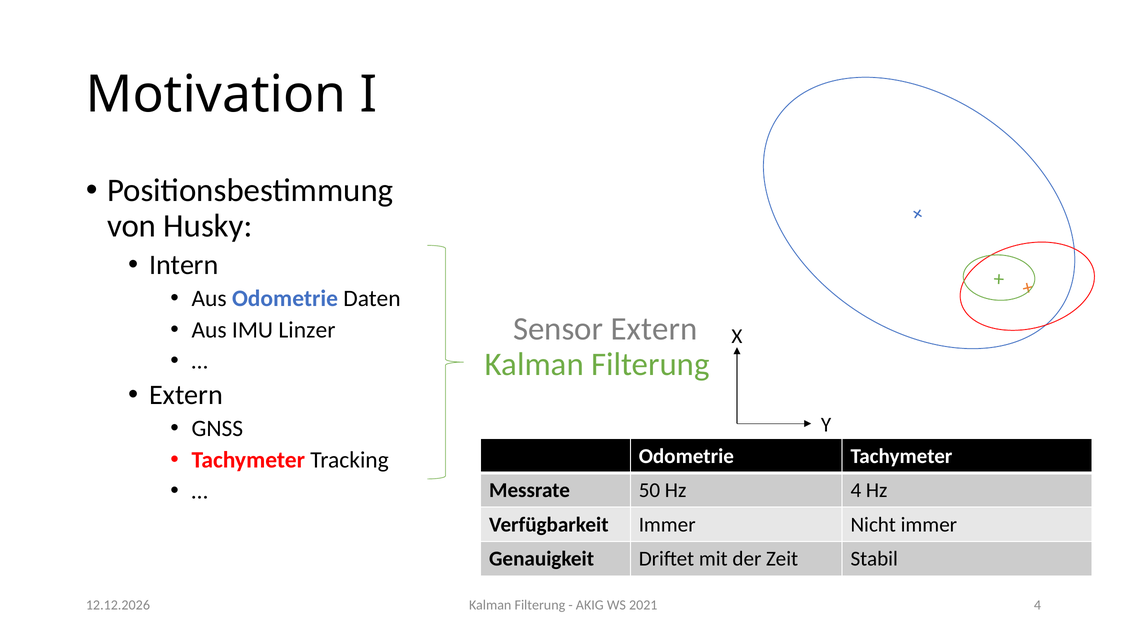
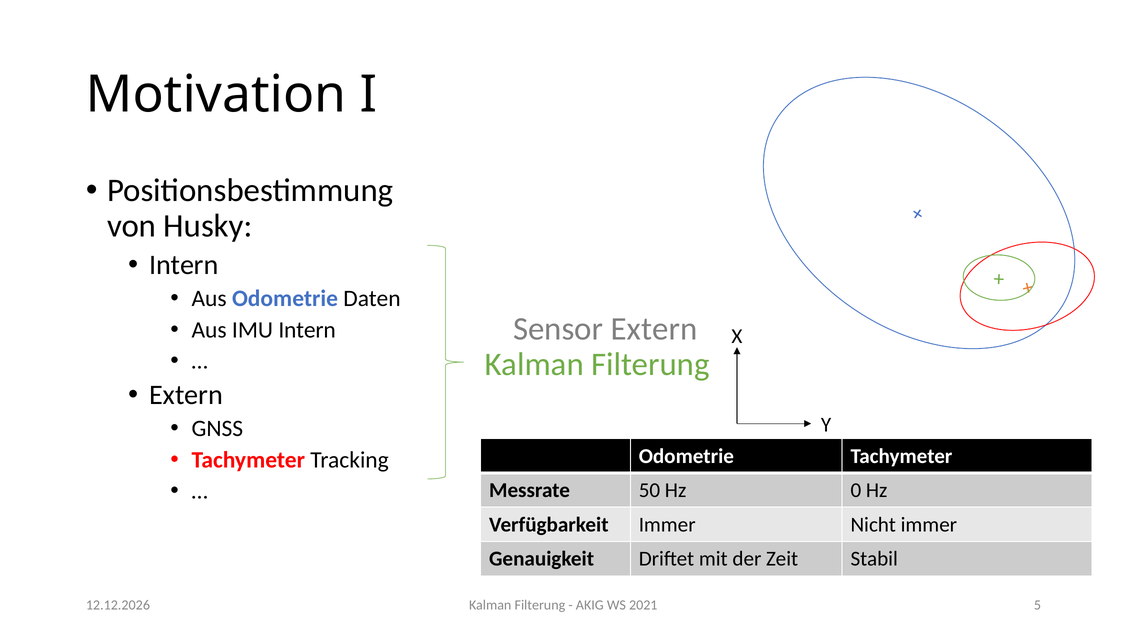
IMU Linzer: Linzer -> Intern
Hz 4: 4 -> 0
2021 4: 4 -> 5
